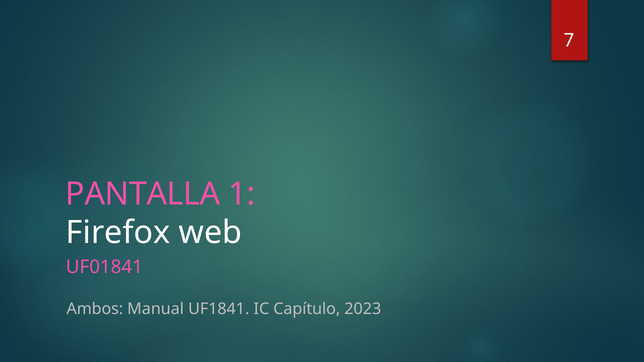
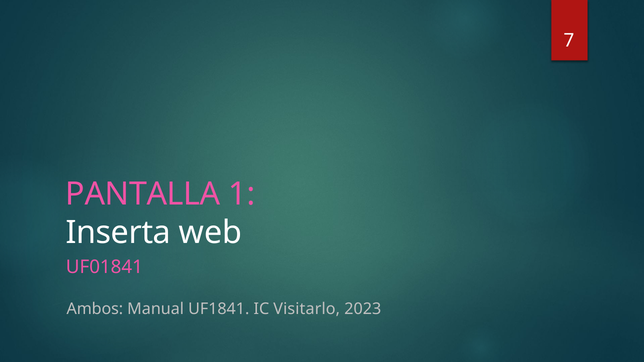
Firefox: Firefox -> Inserta
Capítulo: Capítulo -> Visitarlo
